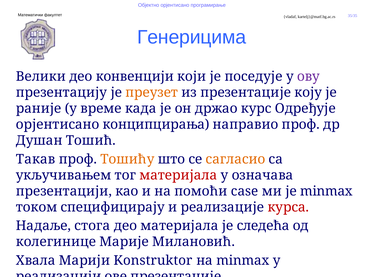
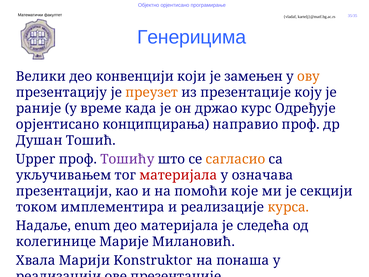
поседује: поседује -> замењен
ову colour: purple -> orange
Такав: Такав -> Upper
Тошићу colour: orange -> purple
case: case -> које
је minmax: minmax -> секцији
специфицирају: специфицирају -> имплементира
курса colour: red -> orange
стога: стога -> enum
на minmax: minmax -> понаша
